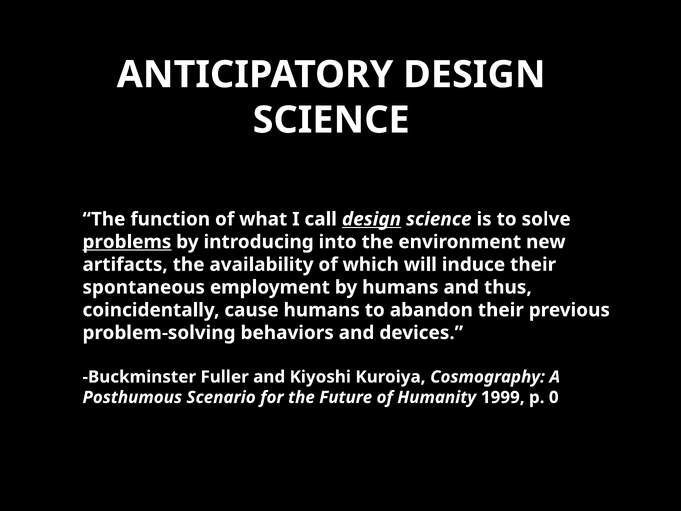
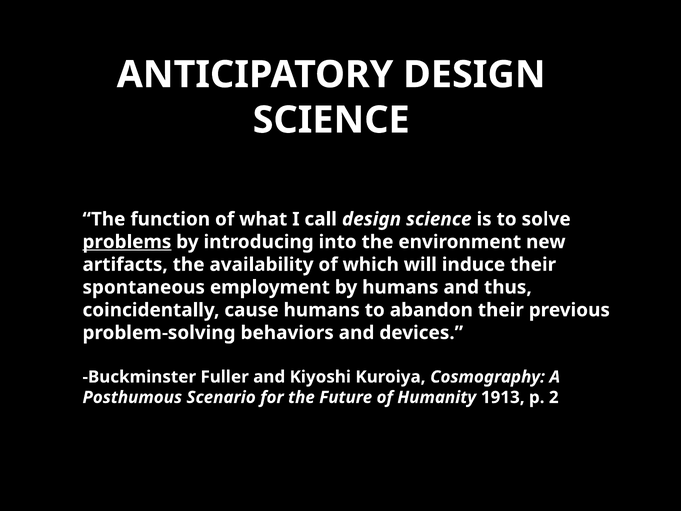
design at (372, 219) underline: present -> none
1999: 1999 -> 1913
0: 0 -> 2
